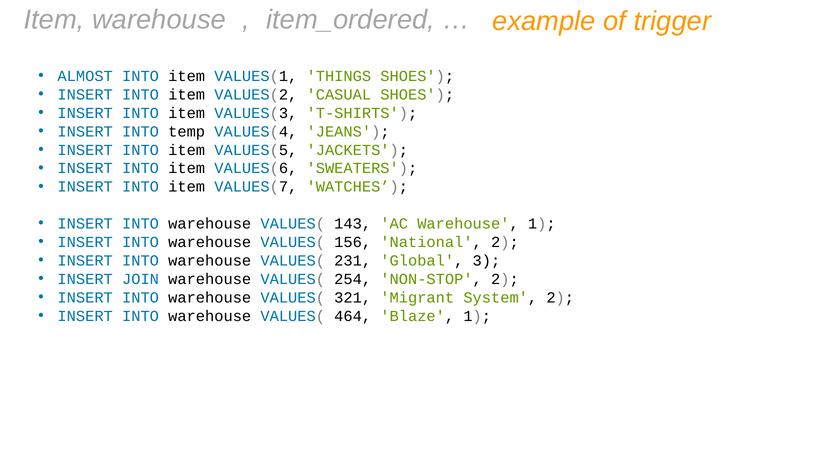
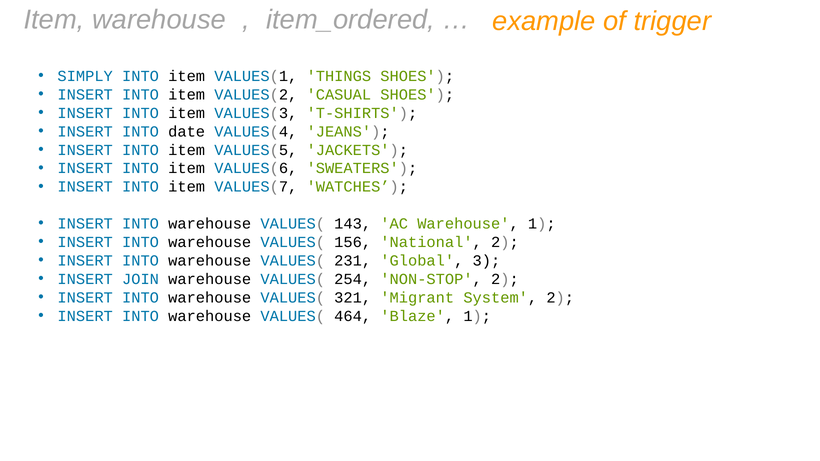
ALMOST: ALMOST -> SIMPLY
temp: temp -> date
